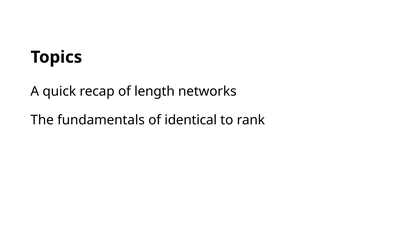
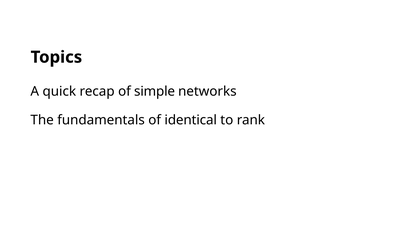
length: length -> simple
